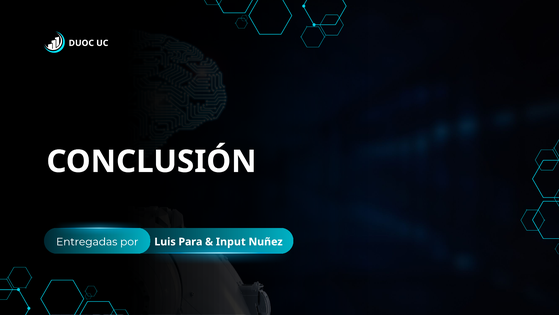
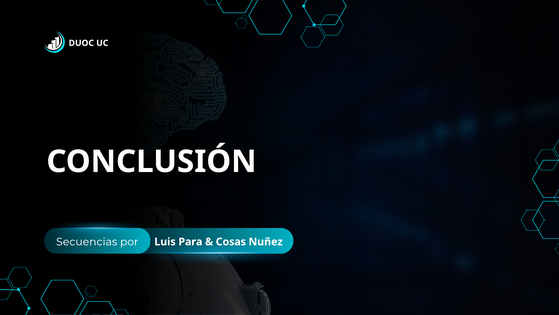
Entregadas: Entregadas -> Secuencias
Input: Input -> Cosas
